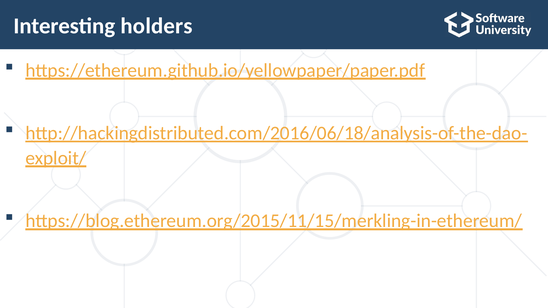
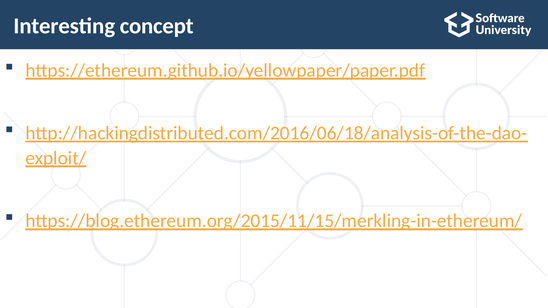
holders: holders -> concept
